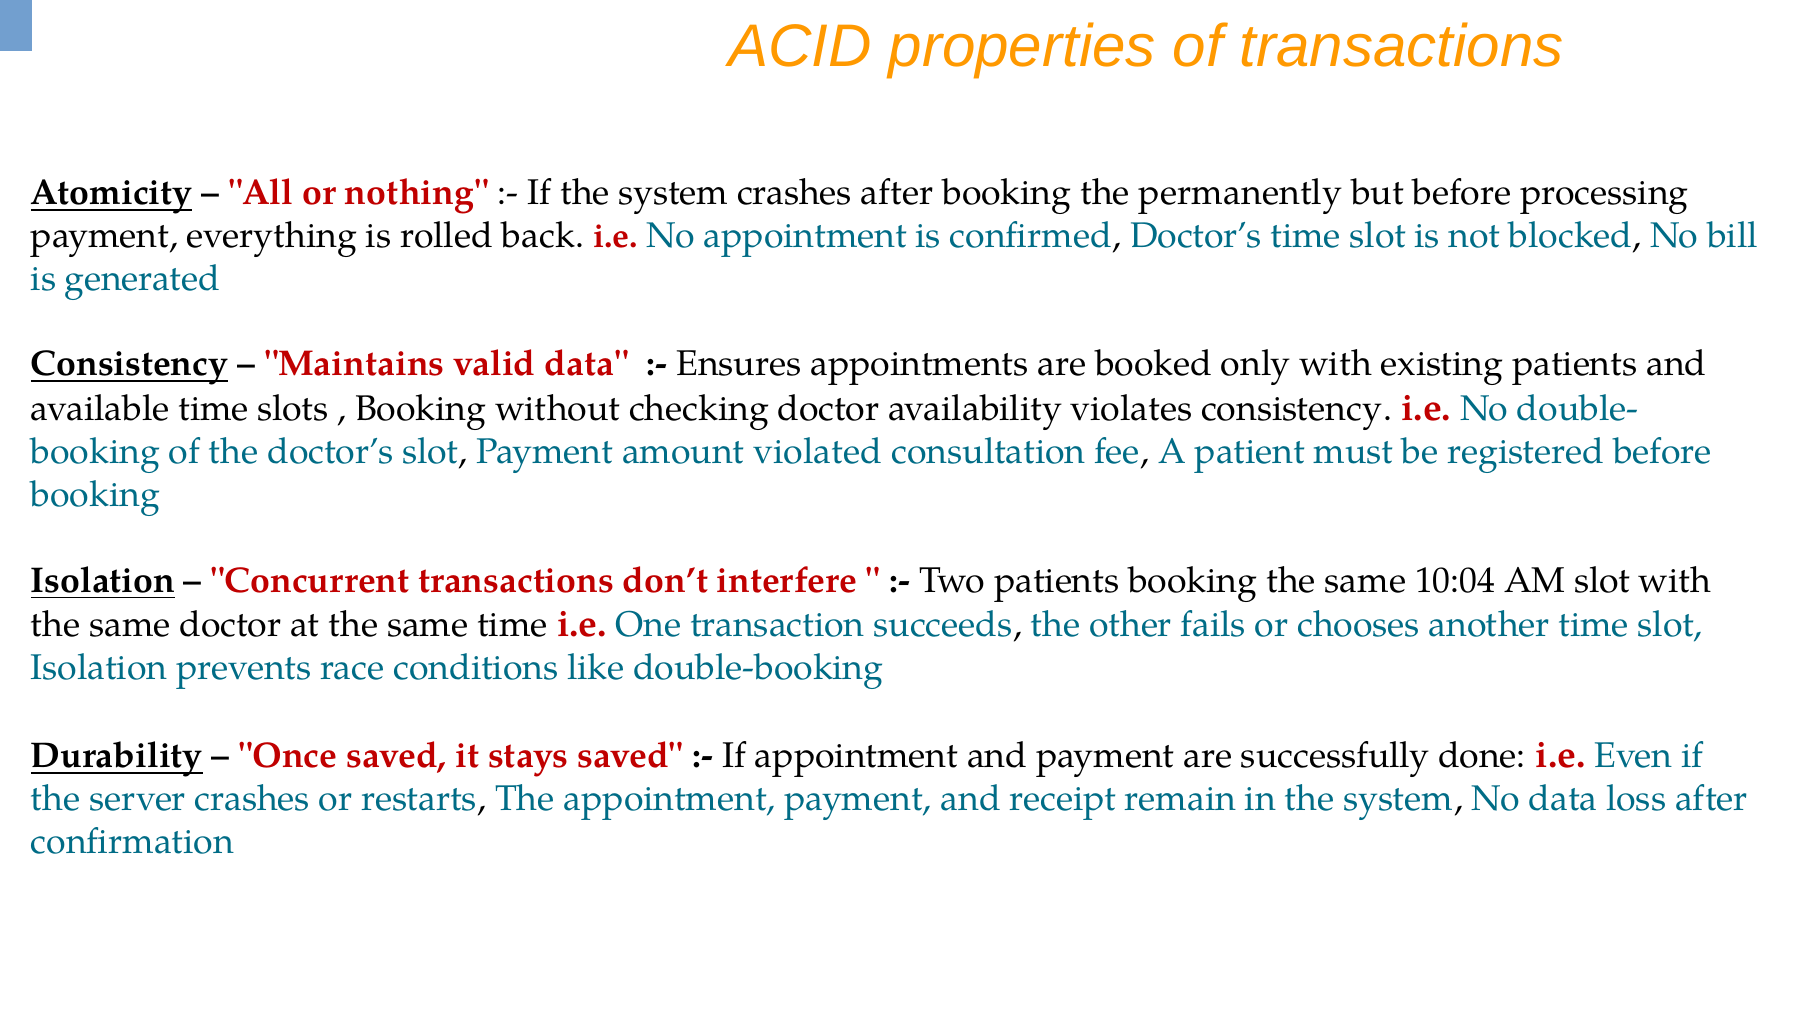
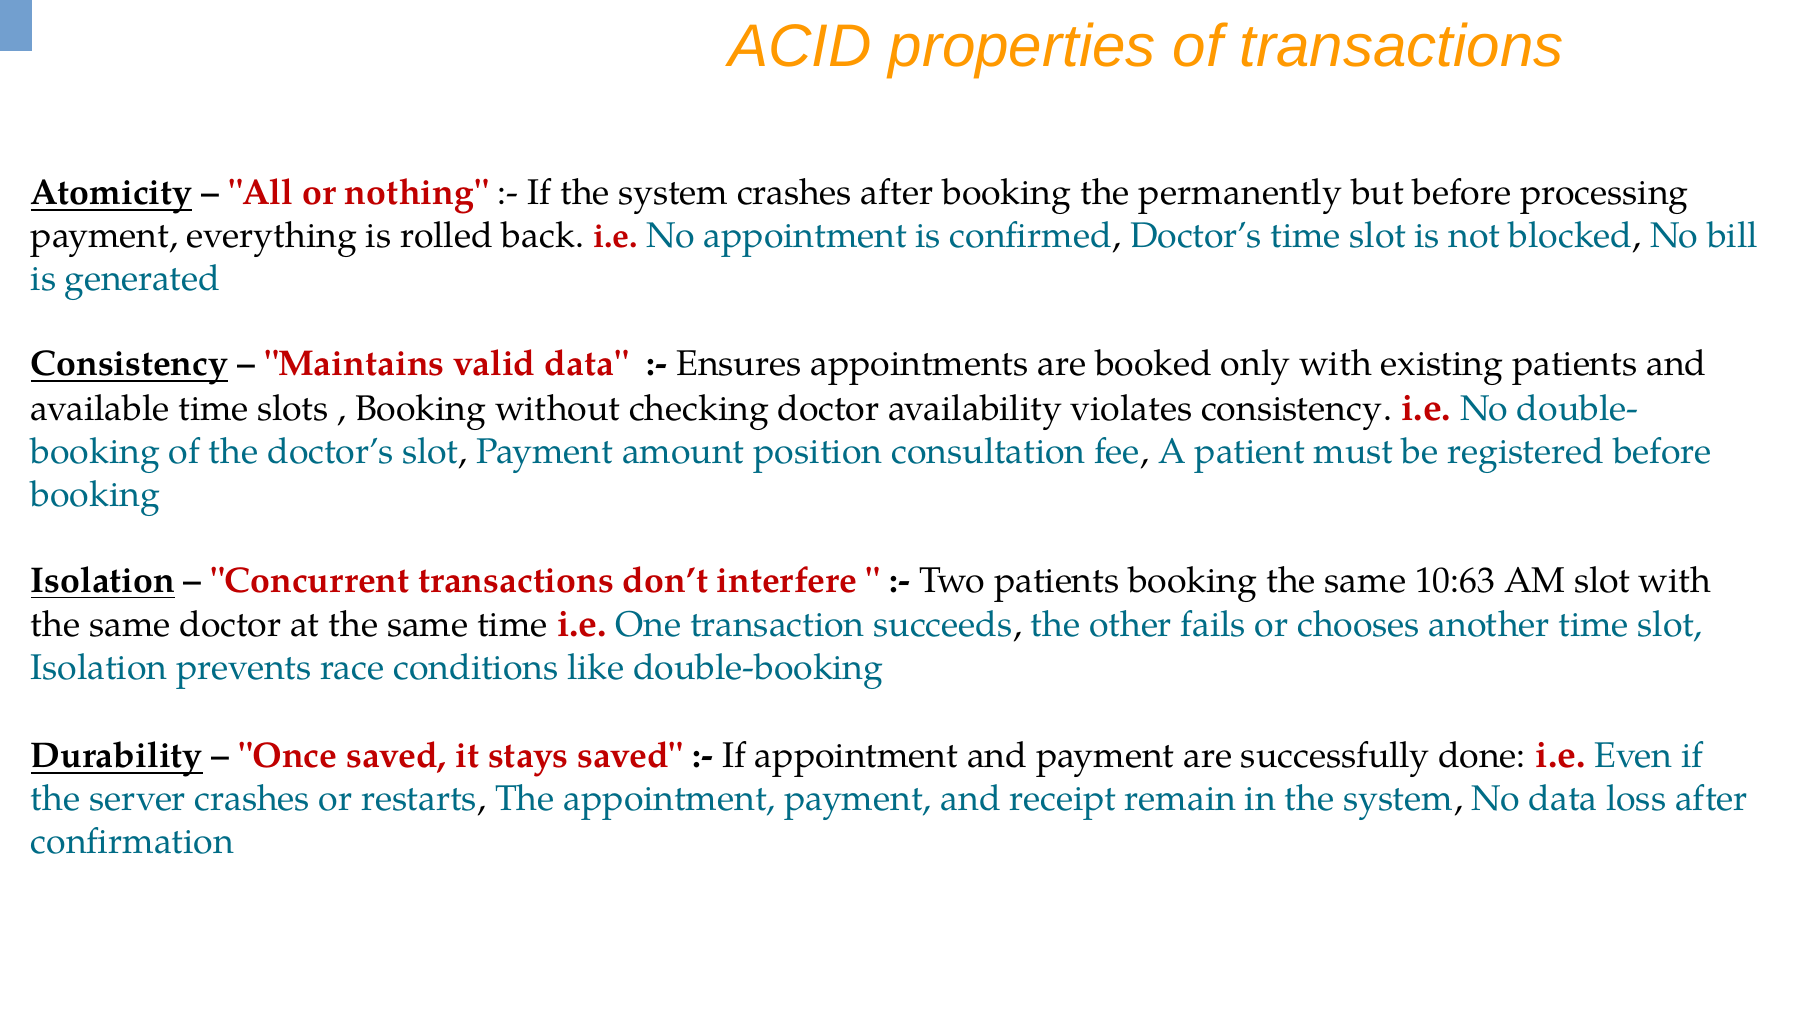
violated: violated -> position
10:04: 10:04 -> 10:63
